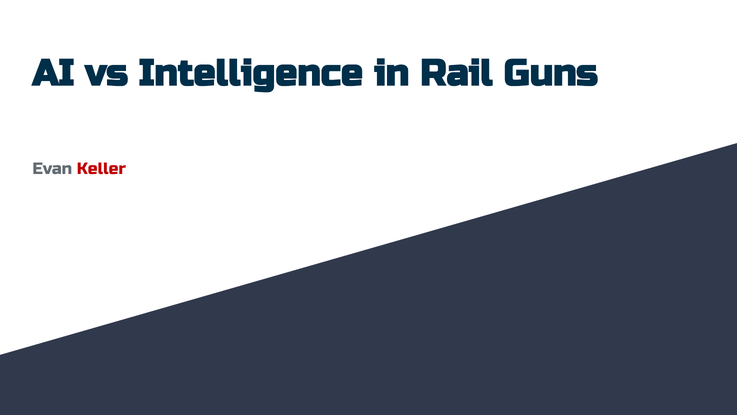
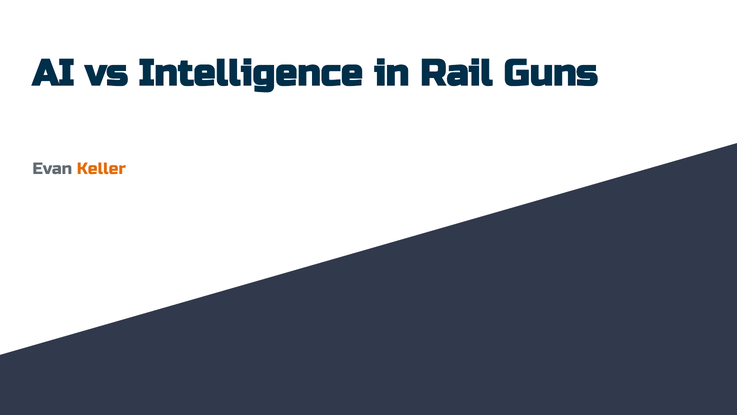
Keller colour: red -> orange
